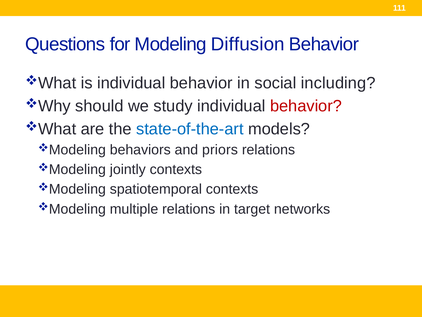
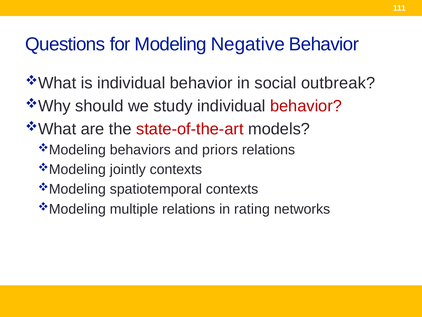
Diffusion: Diffusion -> Negative
including: including -> outbreak
state-of-the-art colour: blue -> red
target: target -> rating
